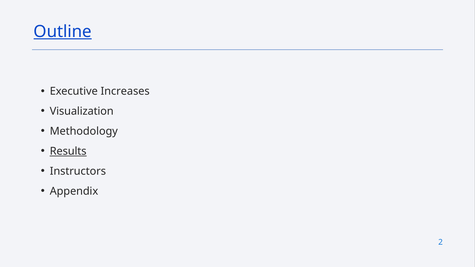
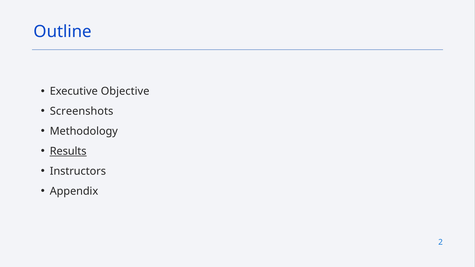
Outline underline: present -> none
Increases: Increases -> Objective
Visualization: Visualization -> Screenshots
